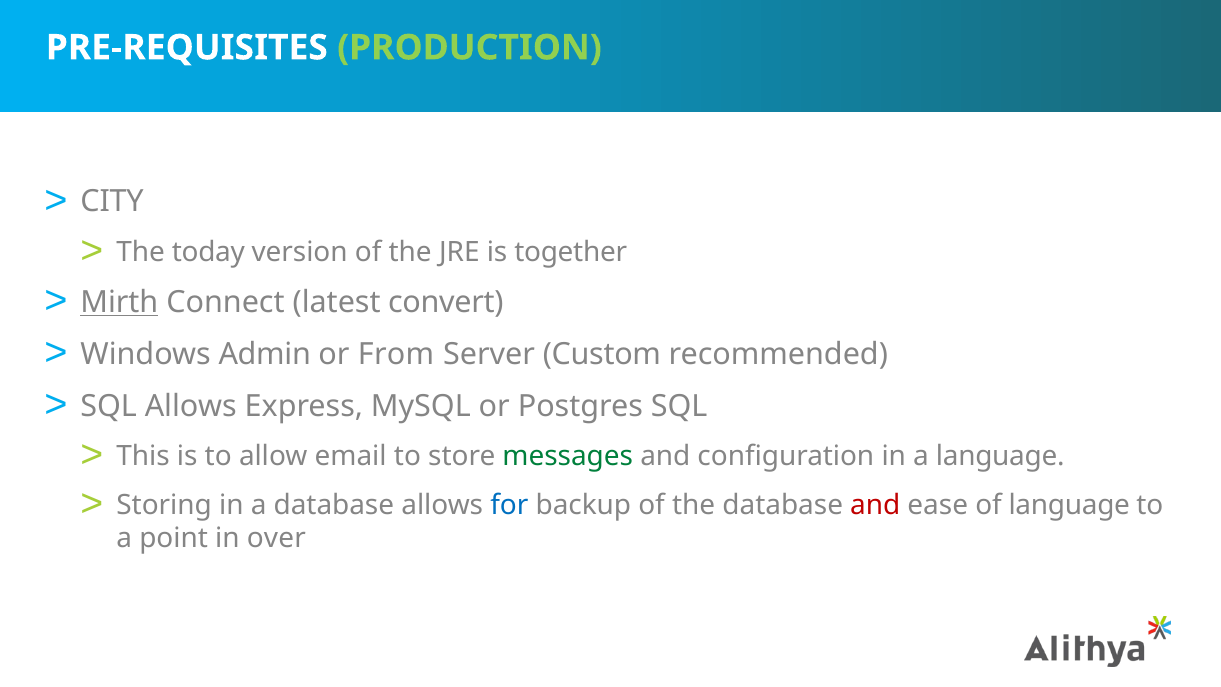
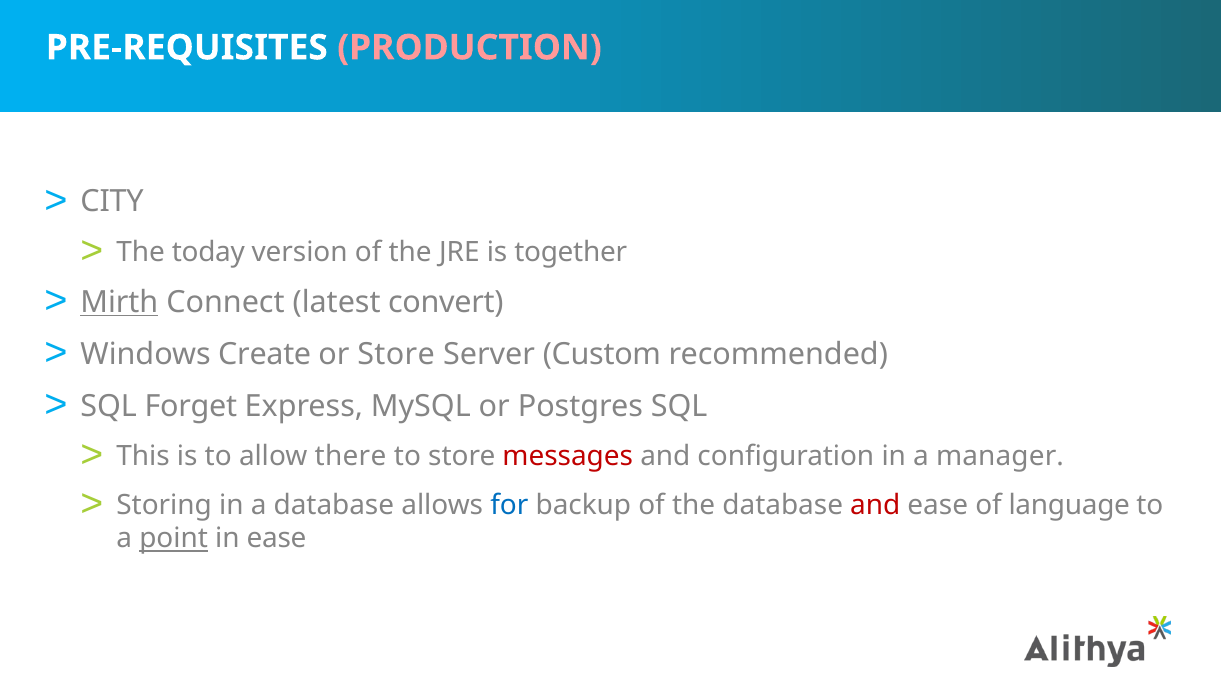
PRODUCTION colour: light green -> pink
Admin: Admin -> Create
or From: From -> Store
SQL Allows: Allows -> Forget
email: email -> there
messages colour: green -> red
a language: language -> manager
point underline: none -> present
in over: over -> ease
